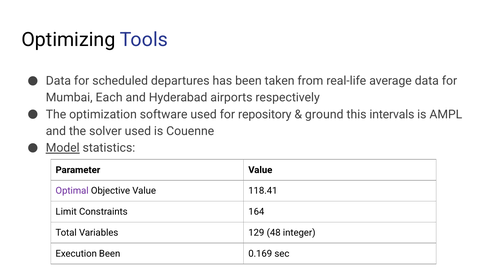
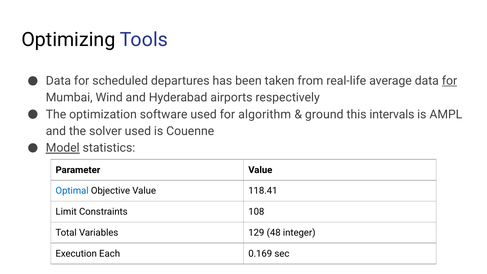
for at (450, 81) underline: none -> present
Each: Each -> Wind
repository: repository -> algorithm
Optimal colour: purple -> blue
164: 164 -> 108
Execution Been: Been -> Each
